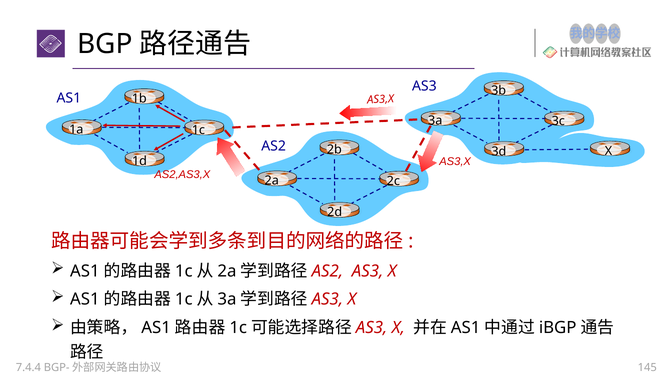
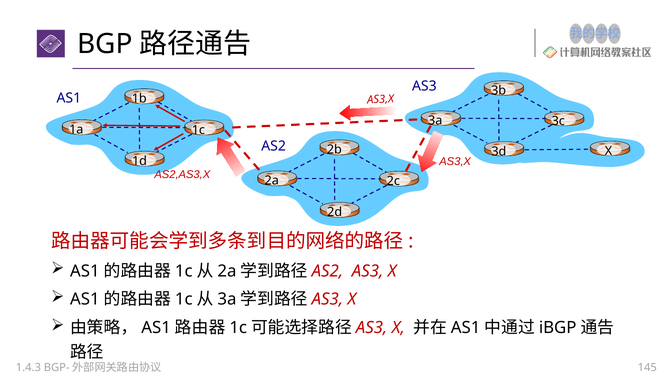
7.4.4: 7.4.4 -> 1.4.3
